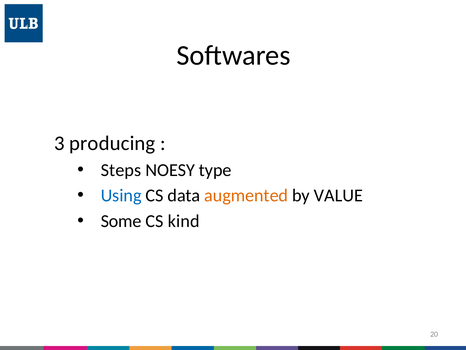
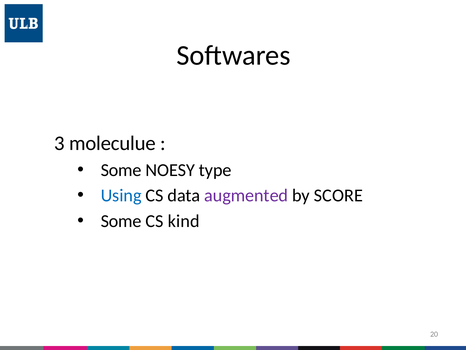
producing: producing -> moleculue
Steps at (121, 170): Steps -> Some
augmented colour: orange -> purple
VALUE: VALUE -> SCORE
